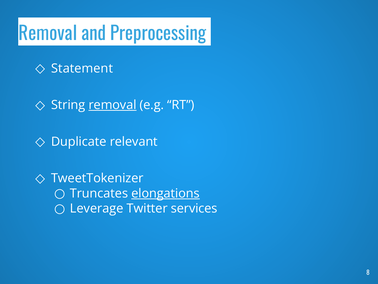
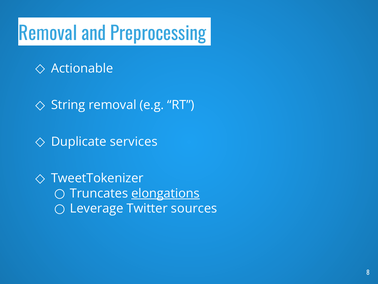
Statement: Statement -> Actionable
removal at (112, 105) underline: present -> none
relevant: relevant -> services
services: services -> sources
